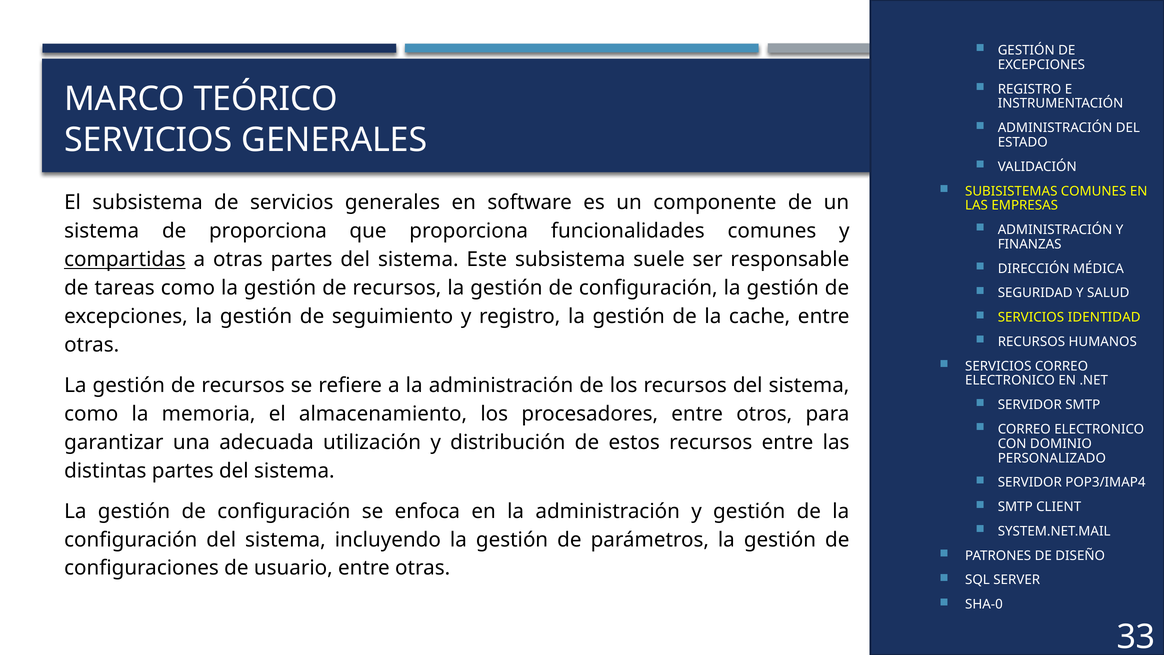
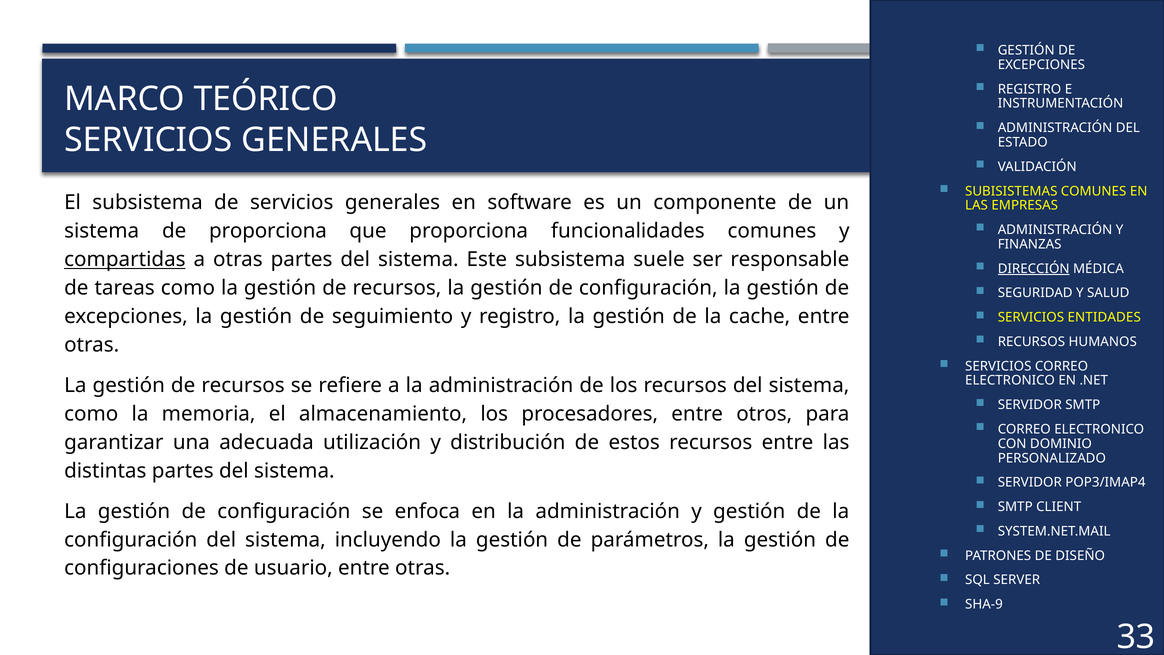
DIRECCIÓN underline: none -> present
IDENTIDAD: IDENTIDAD -> ENTIDADES
SHA-0: SHA-0 -> SHA-9
